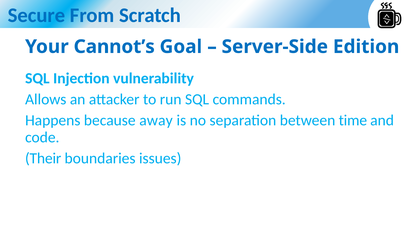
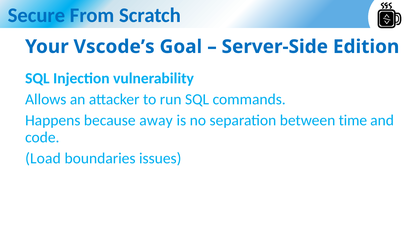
Cannot’s: Cannot’s -> Vscode’s
Their: Their -> Load
